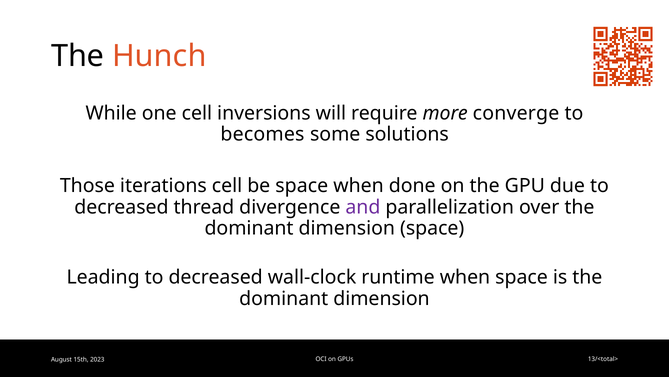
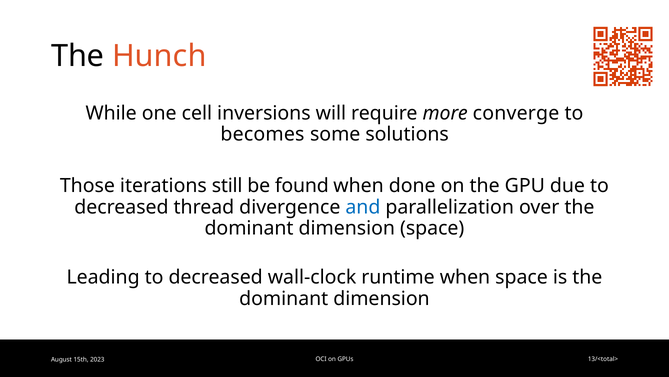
iterations cell: cell -> still
be space: space -> found
and colour: purple -> blue
